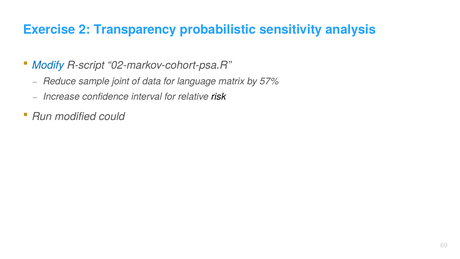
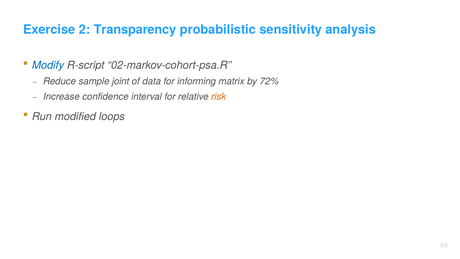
language: language -> informing
57%: 57% -> 72%
risk colour: black -> orange
could: could -> loops
